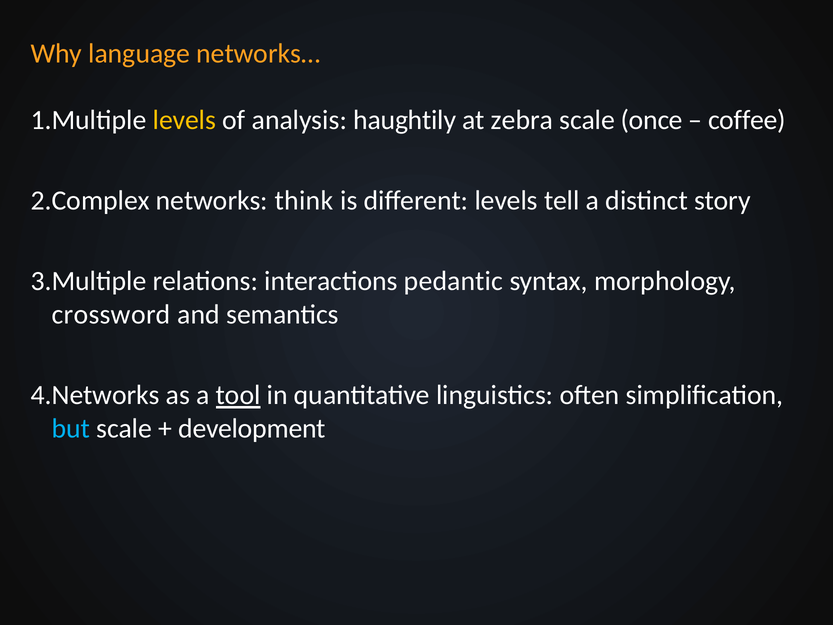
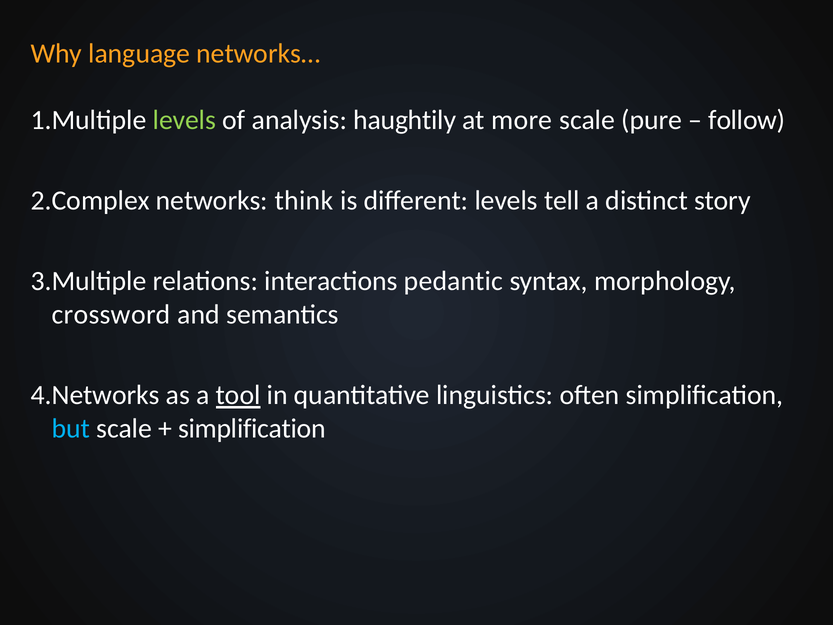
levels at (184, 120) colour: yellow -> light green
zebra: zebra -> more
once: once -> pure
coffee: coffee -> follow
development at (252, 428): development -> simplification
